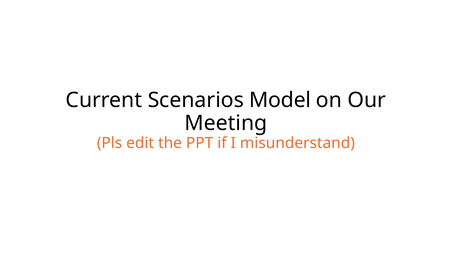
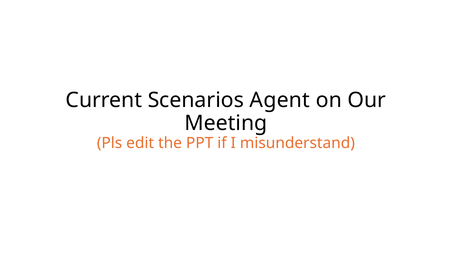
Model: Model -> Agent
